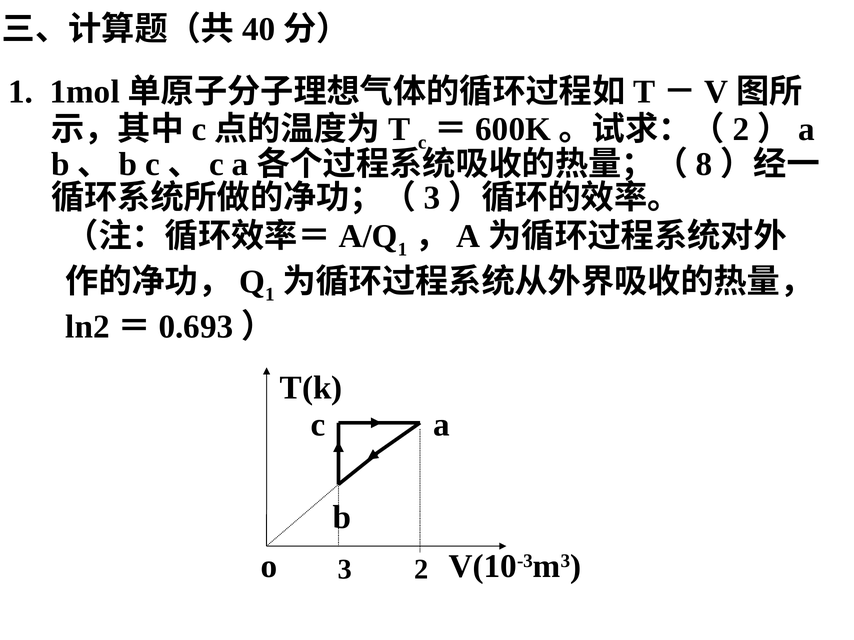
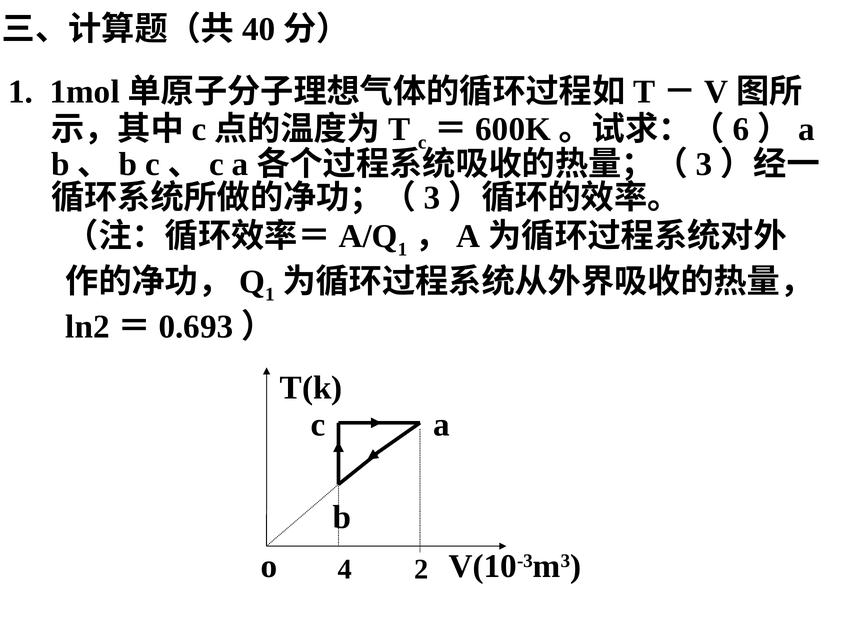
2 at (741, 129): 2 -> 6
8 at (704, 164): 8 -> 3
o 3: 3 -> 4
